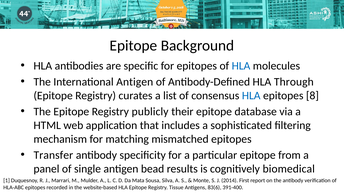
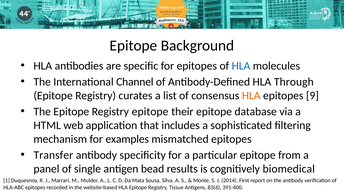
International Antigen: Antigen -> Channel
HLA at (251, 96) colour: blue -> orange
8: 8 -> 9
Registry publicly: publicly -> epitope
matching: matching -> examples
